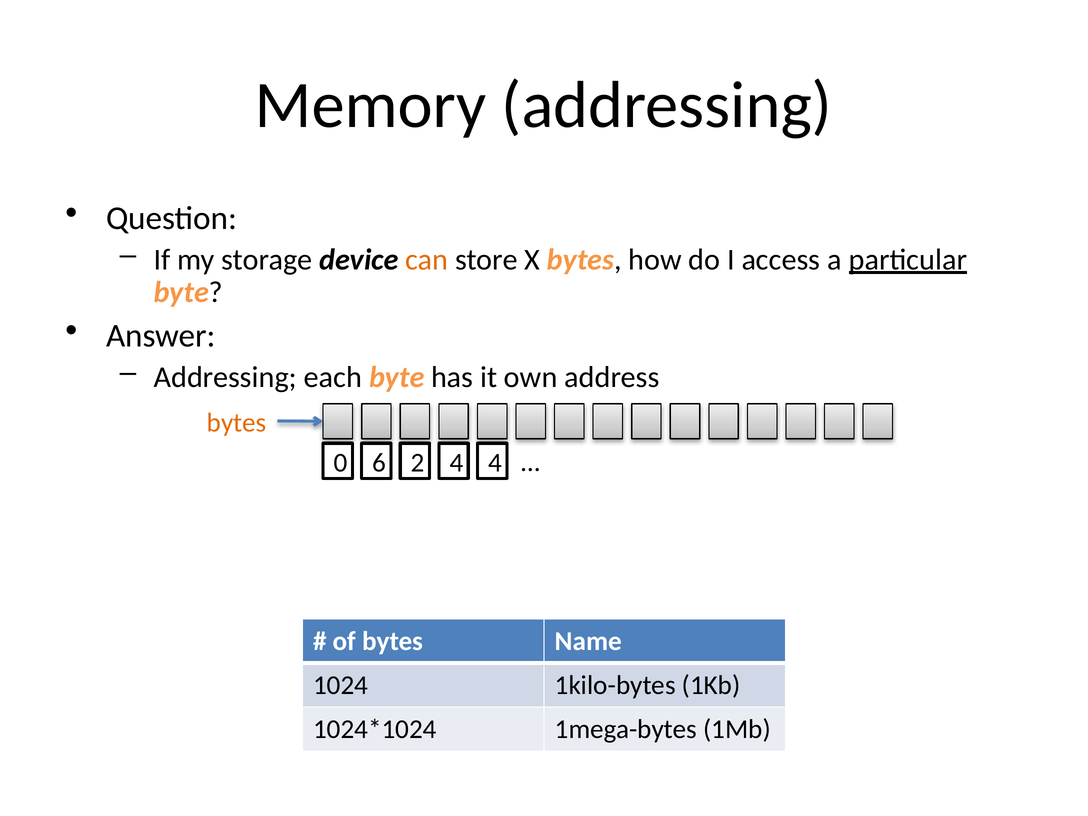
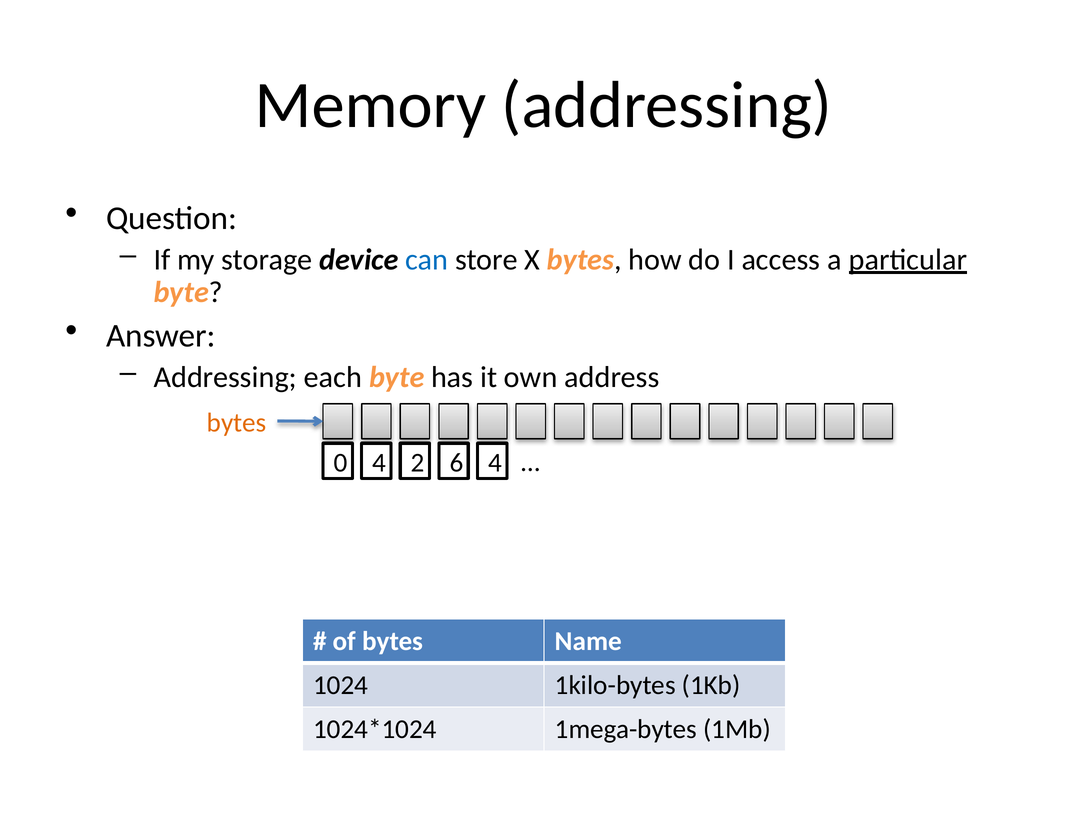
can colour: orange -> blue
0 6: 6 -> 4
2 4: 4 -> 6
